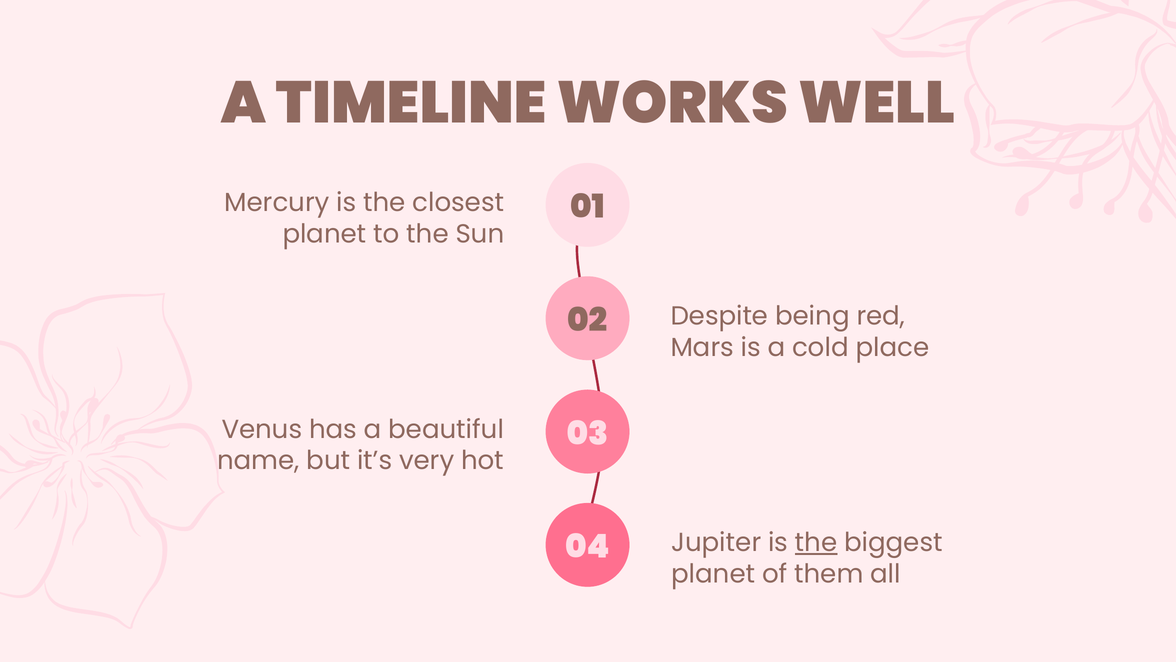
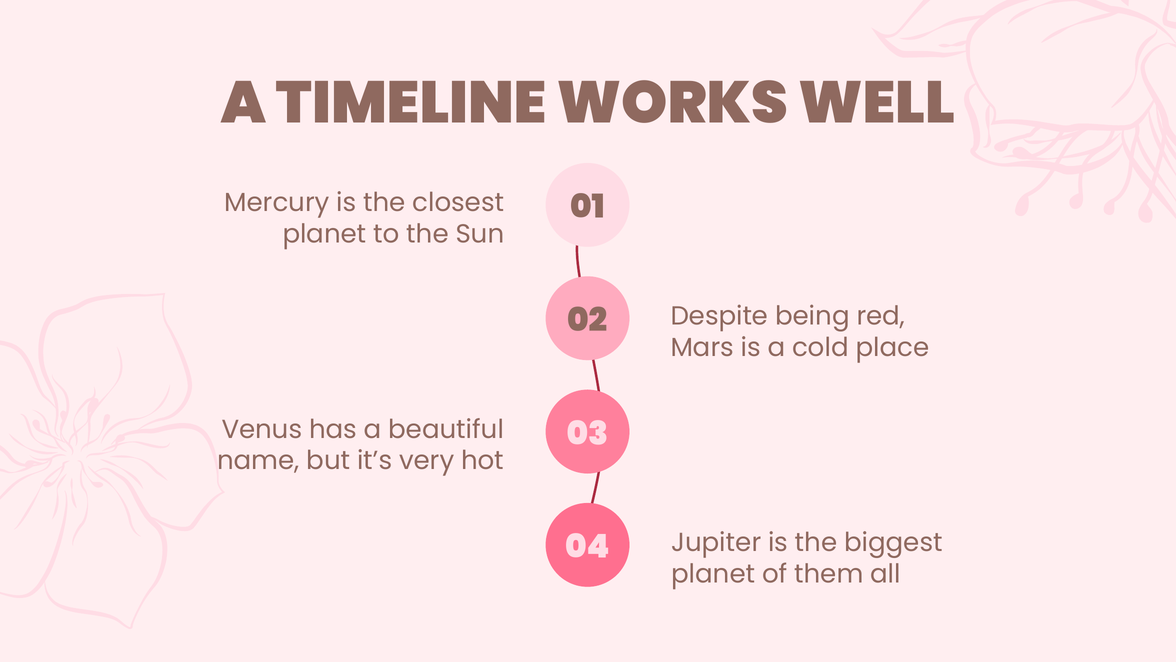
the at (816, 542) underline: present -> none
